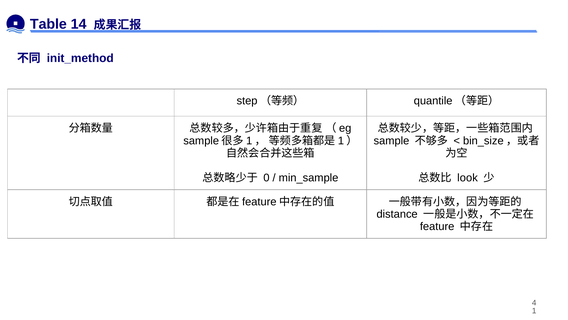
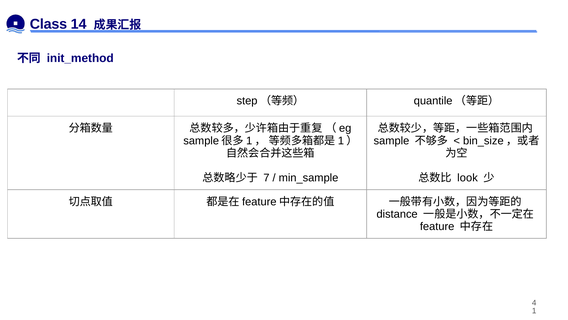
Table: Table -> Class
0: 0 -> 7
